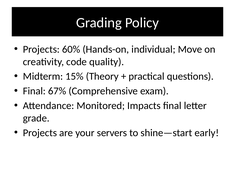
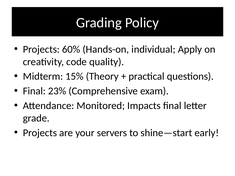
Move: Move -> Apply
67%: 67% -> 23%
